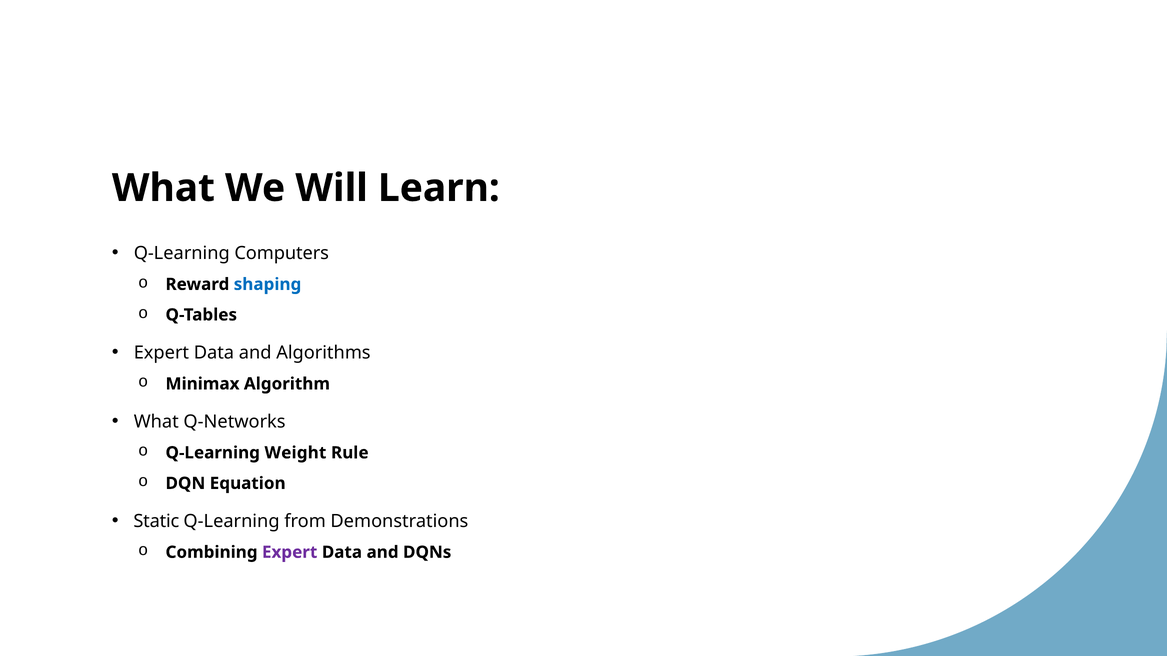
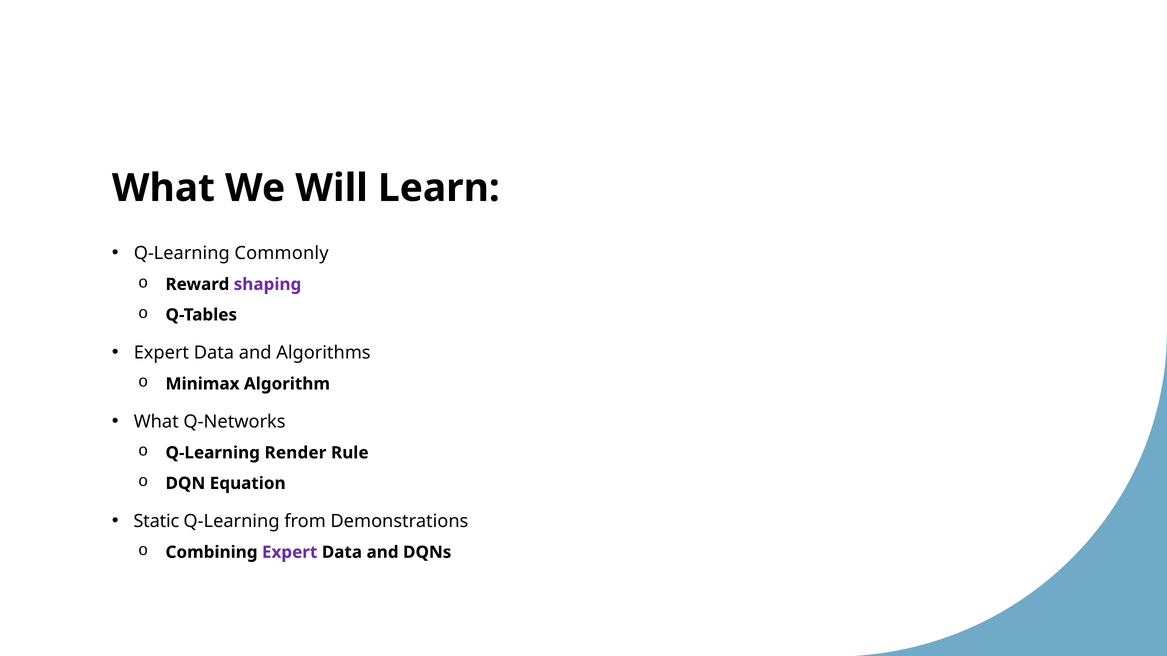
Computers: Computers -> Commonly
shaping colour: blue -> purple
Weight: Weight -> Render
